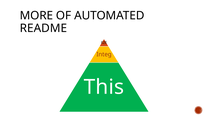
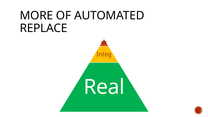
README: README -> REPLACE
This: This -> Real
